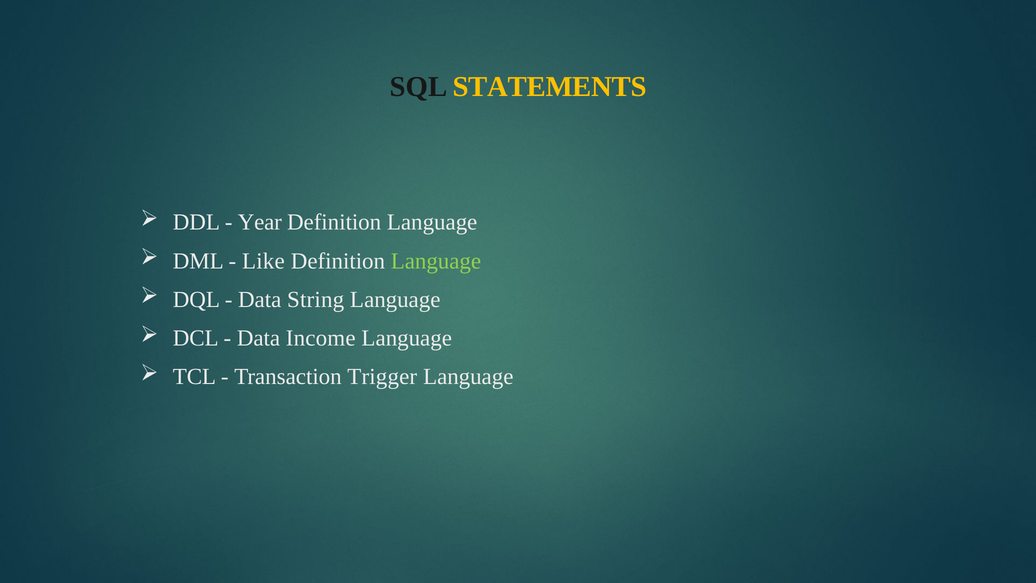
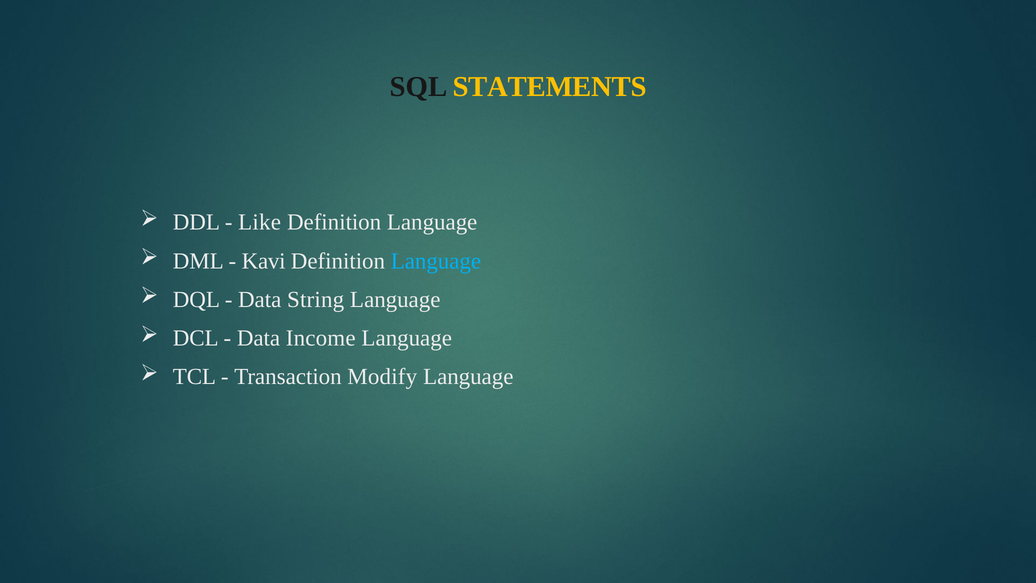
Year: Year -> Like
Like: Like -> Kavi
Language at (436, 261) colour: light green -> light blue
Trigger: Trigger -> Modify
